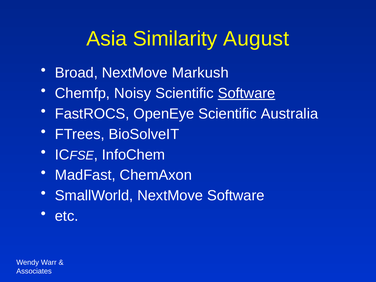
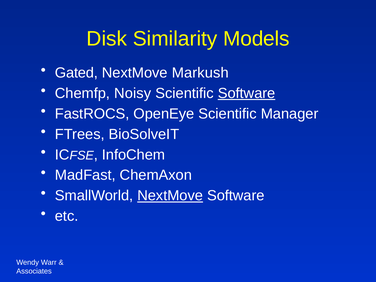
Asia: Asia -> Disk
August: August -> Models
Broad: Broad -> Gated
Australia: Australia -> Manager
NextMove at (170, 196) underline: none -> present
